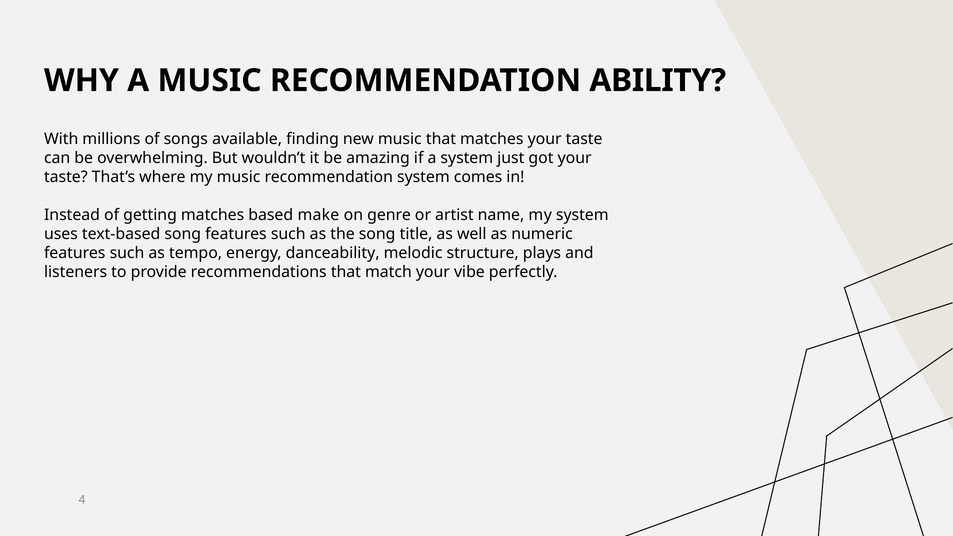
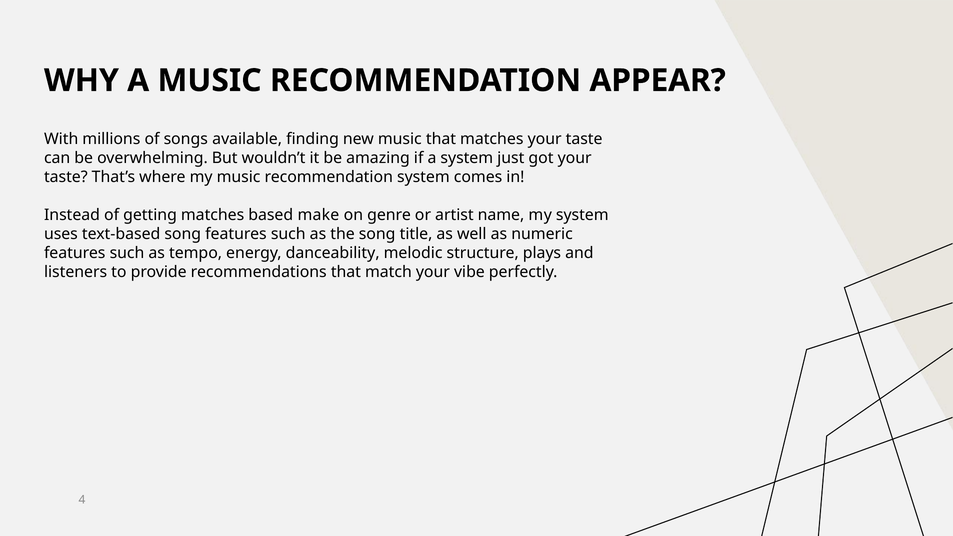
ABILITY: ABILITY -> APPEAR
